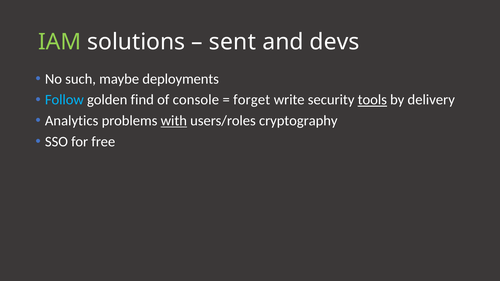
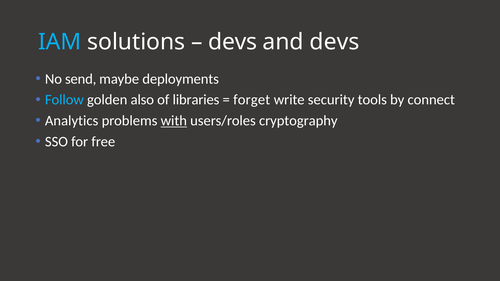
IAM colour: light green -> light blue
sent at (232, 42): sent -> devs
such: such -> send
find: find -> also
console: console -> libraries
tools underline: present -> none
delivery: delivery -> connect
